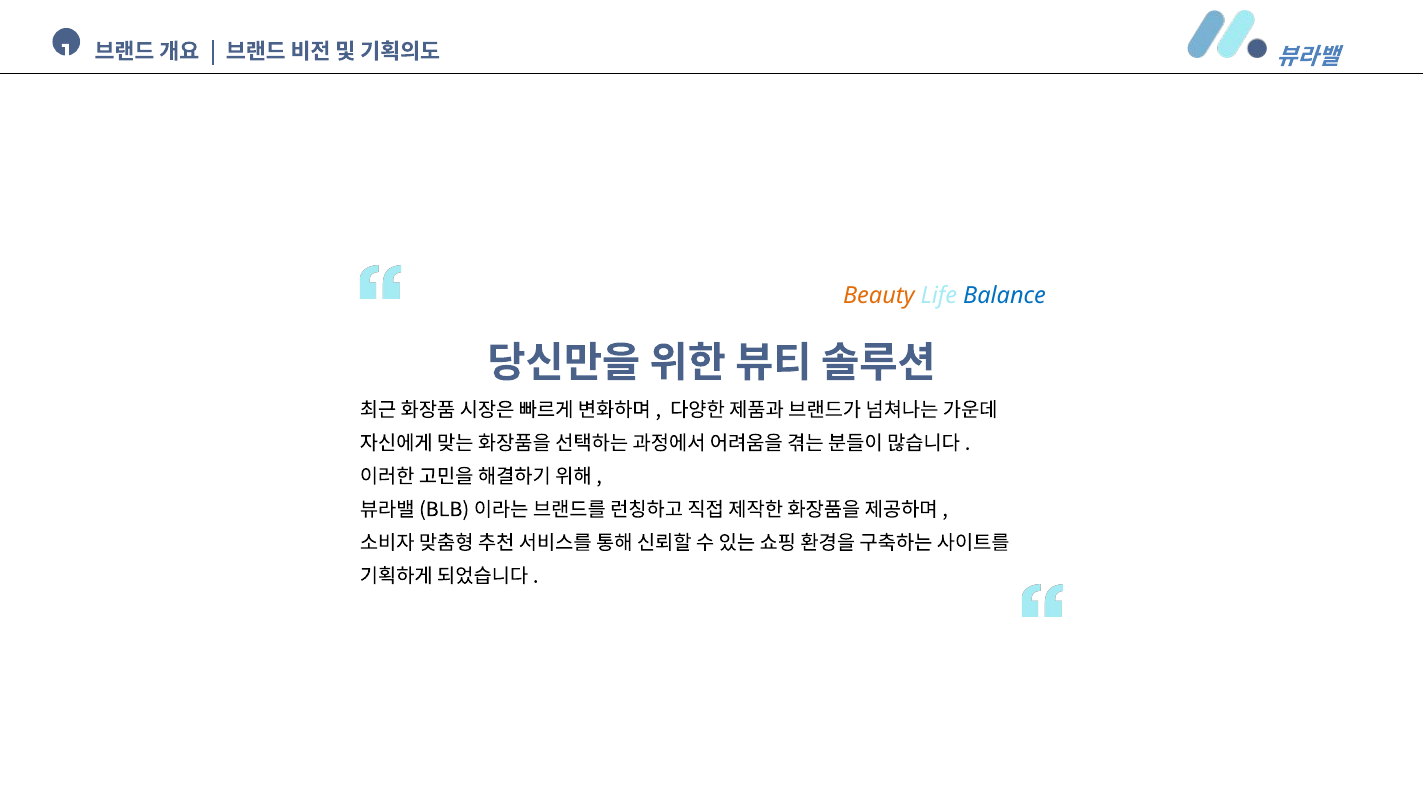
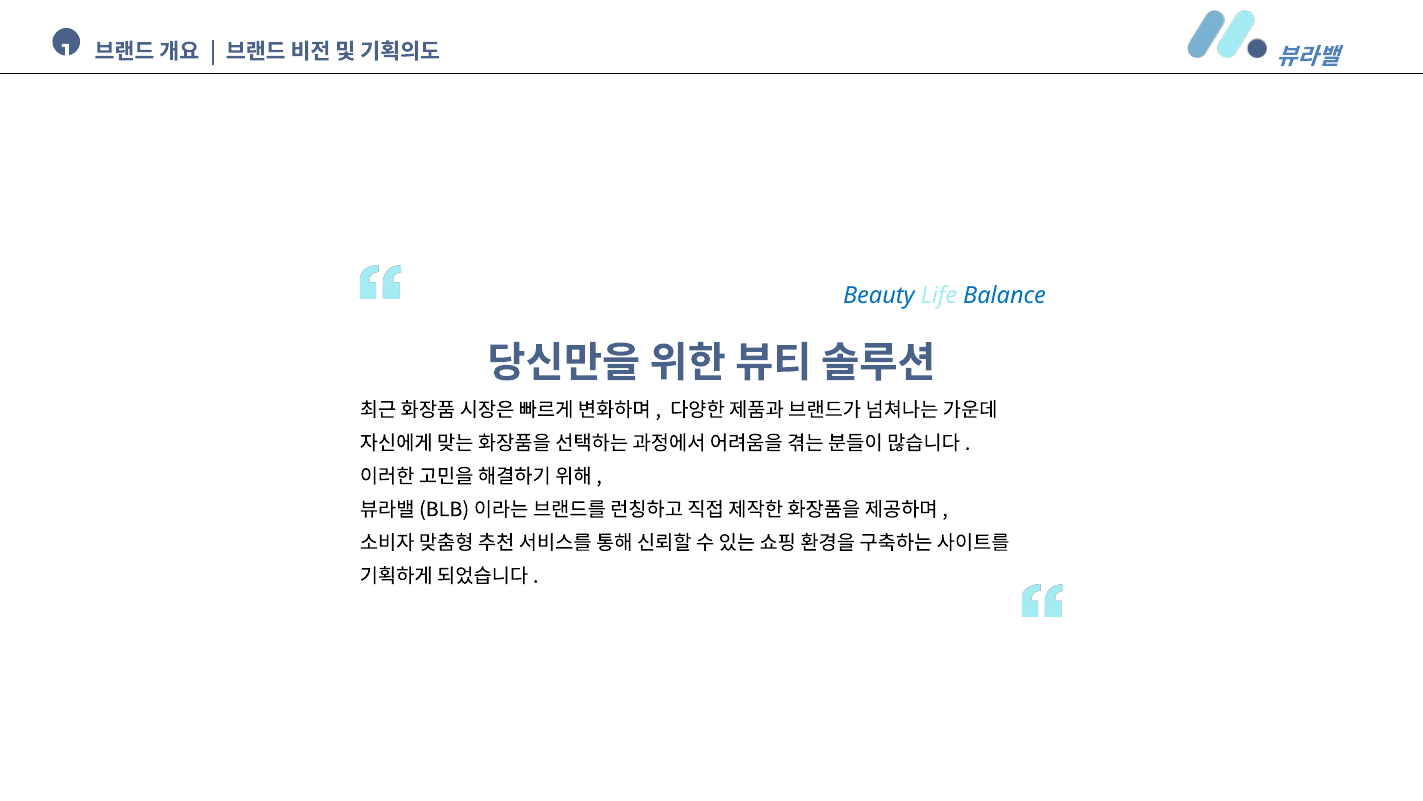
Beauty colour: orange -> blue
